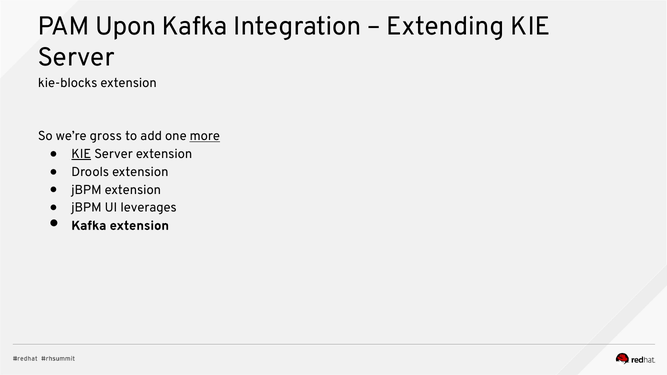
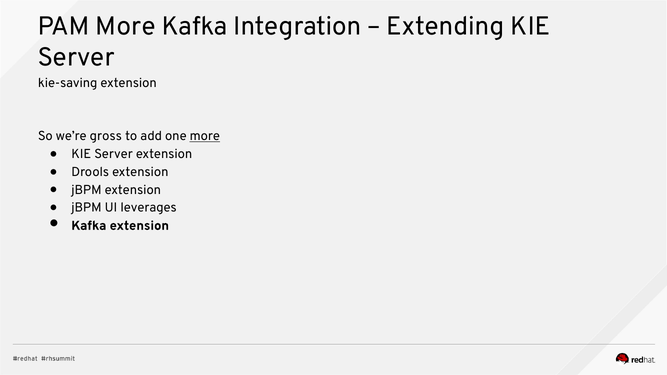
PAM Upon: Upon -> More
kie-blocks: kie-blocks -> kie-saving
KIE at (81, 154) underline: present -> none
